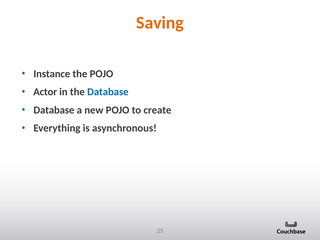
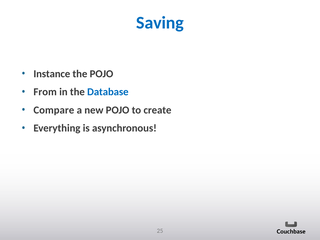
Saving colour: orange -> blue
Actor: Actor -> From
Database at (54, 110): Database -> Compare
